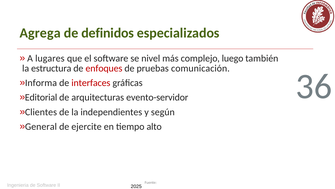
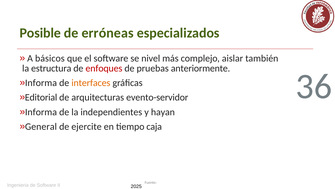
Agrega: Agrega -> Posible
definidos: definidos -> erróneas
lugares: lugares -> básicos
luego: luego -> aislar
comunicación: comunicación -> anteriormente
interfaces colour: red -> orange
Clientes at (41, 112): Clientes -> Informa
según: según -> hayan
alto: alto -> caja
